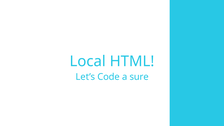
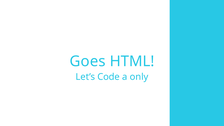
Local: Local -> Goes
sure: sure -> only
